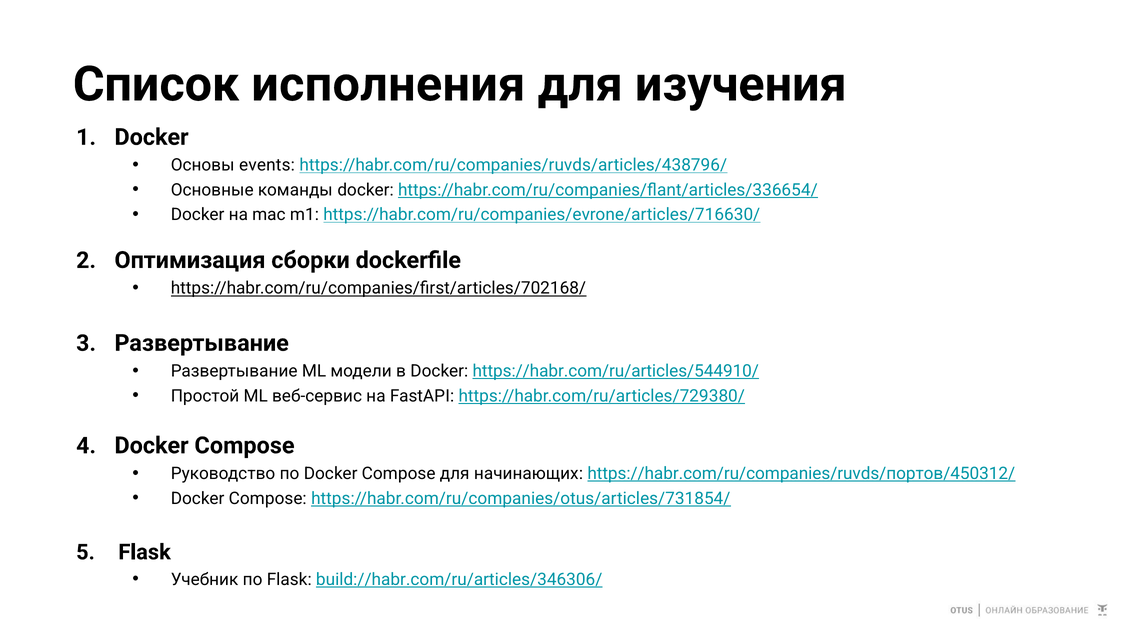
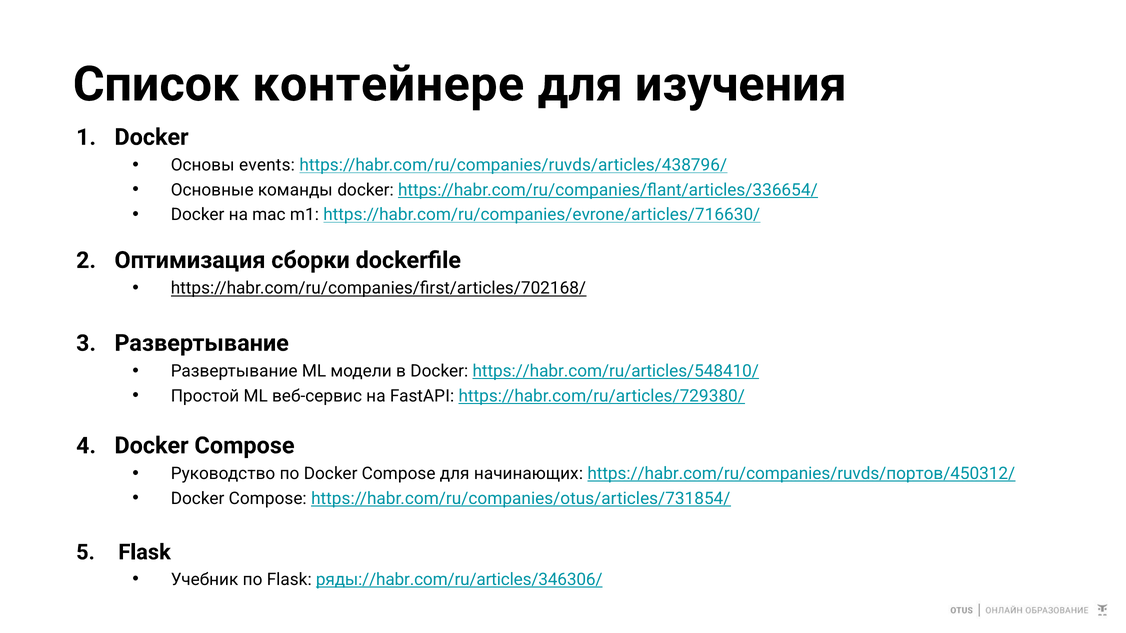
исполнения: исполнения -> контейнере
https://habr.com/ru/articles/544910/: https://habr.com/ru/articles/544910/ -> https://habr.com/ru/articles/548410/
build://habr.com/ru/articles/346306/: build://habr.com/ru/articles/346306/ -> ряды://habr.com/ru/articles/346306/
